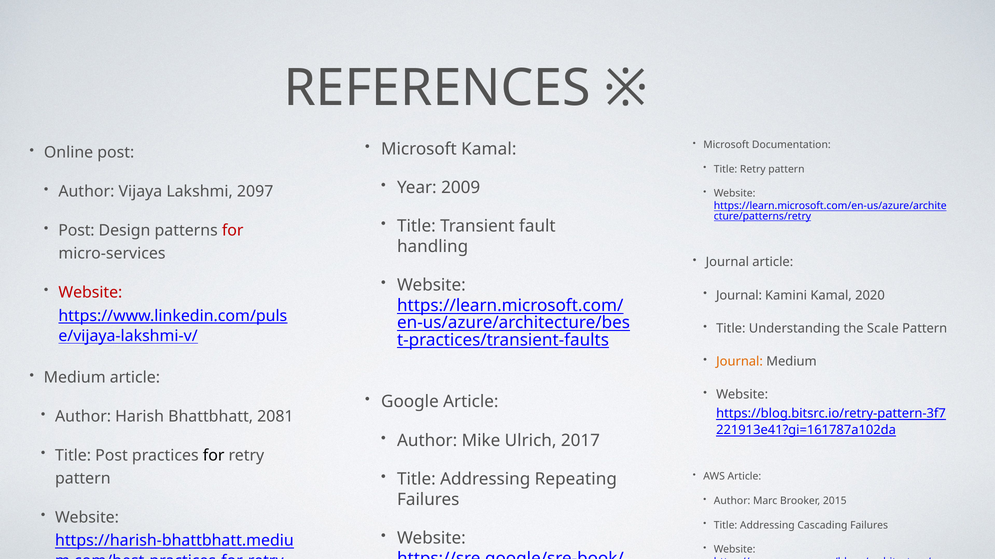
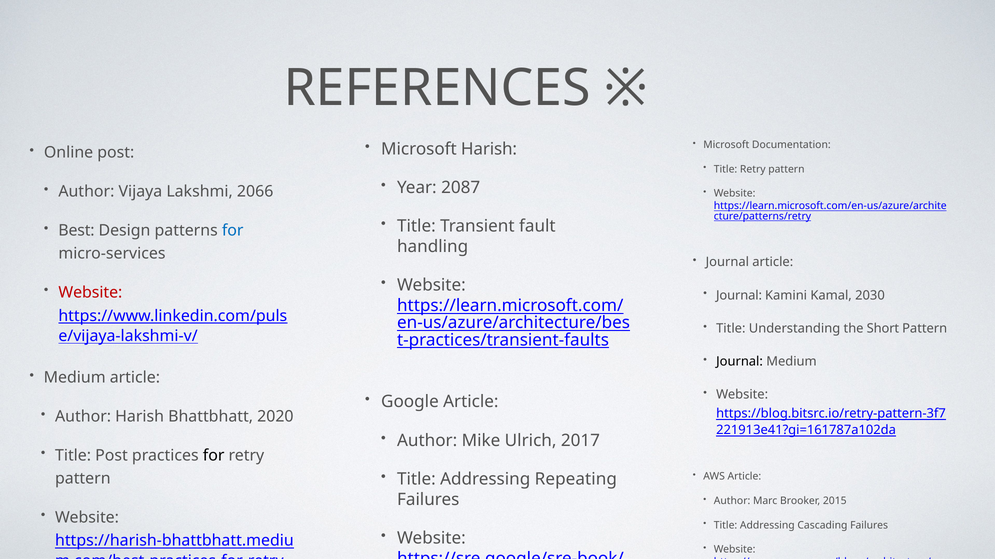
Microsoft Kamal: Kamal -> Harish
2009: 2009 -> 2087
2097: 2097 -> 2066
Post at (76, 231): Post -> Best
for at (233, 231) colour: red -> blue
2020: 2020 -> 2030
Scale: Scale -> Short
Journal at (740, 362) colour: orange -> black
2081: 2081 -> 2020
